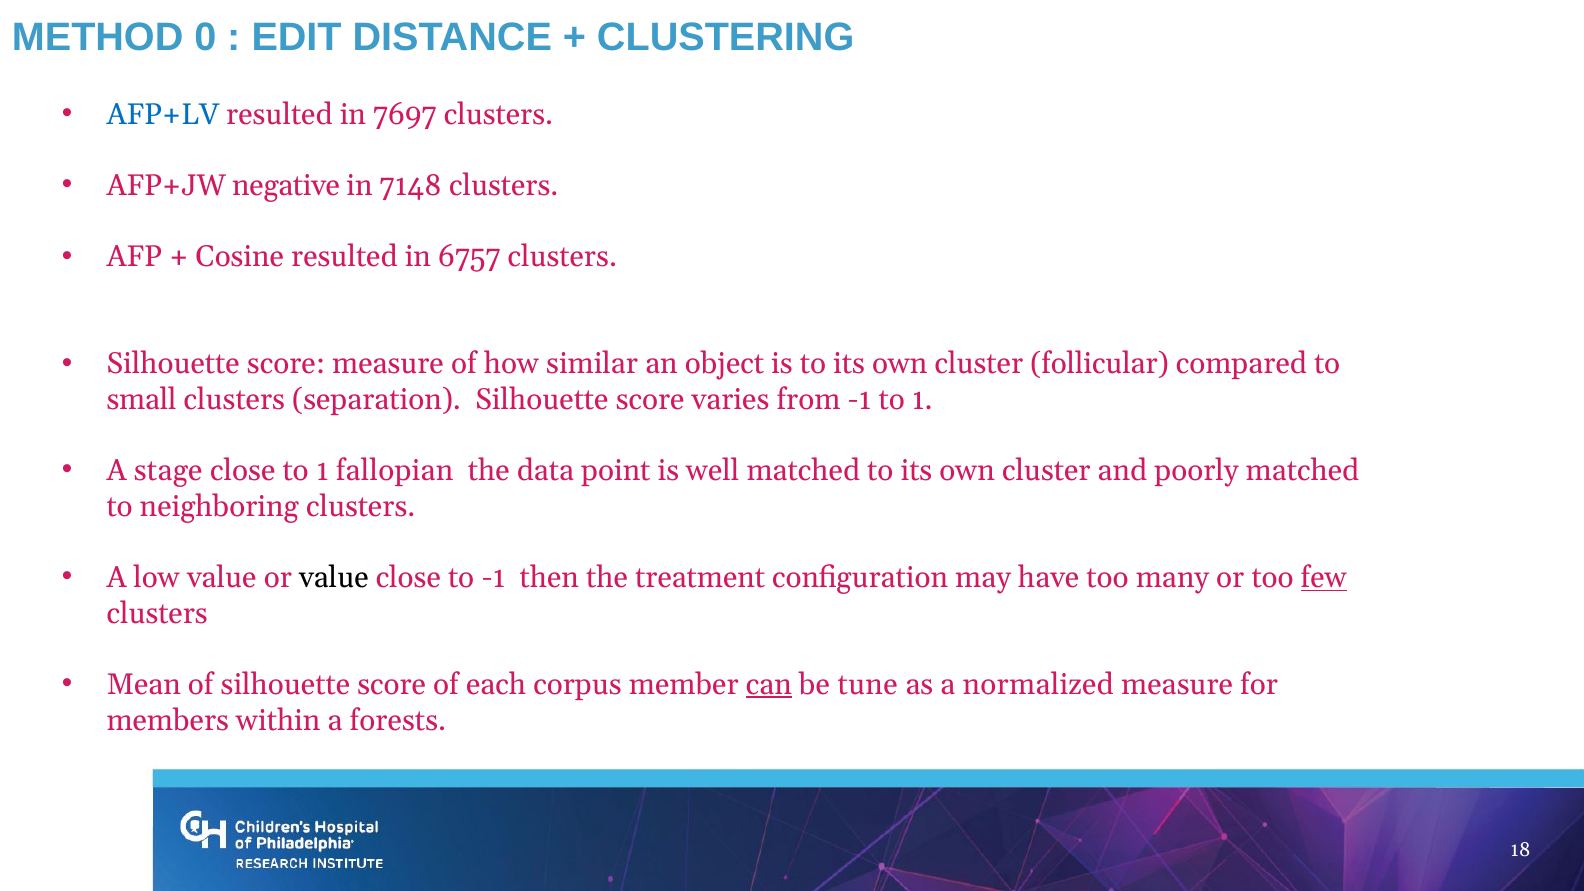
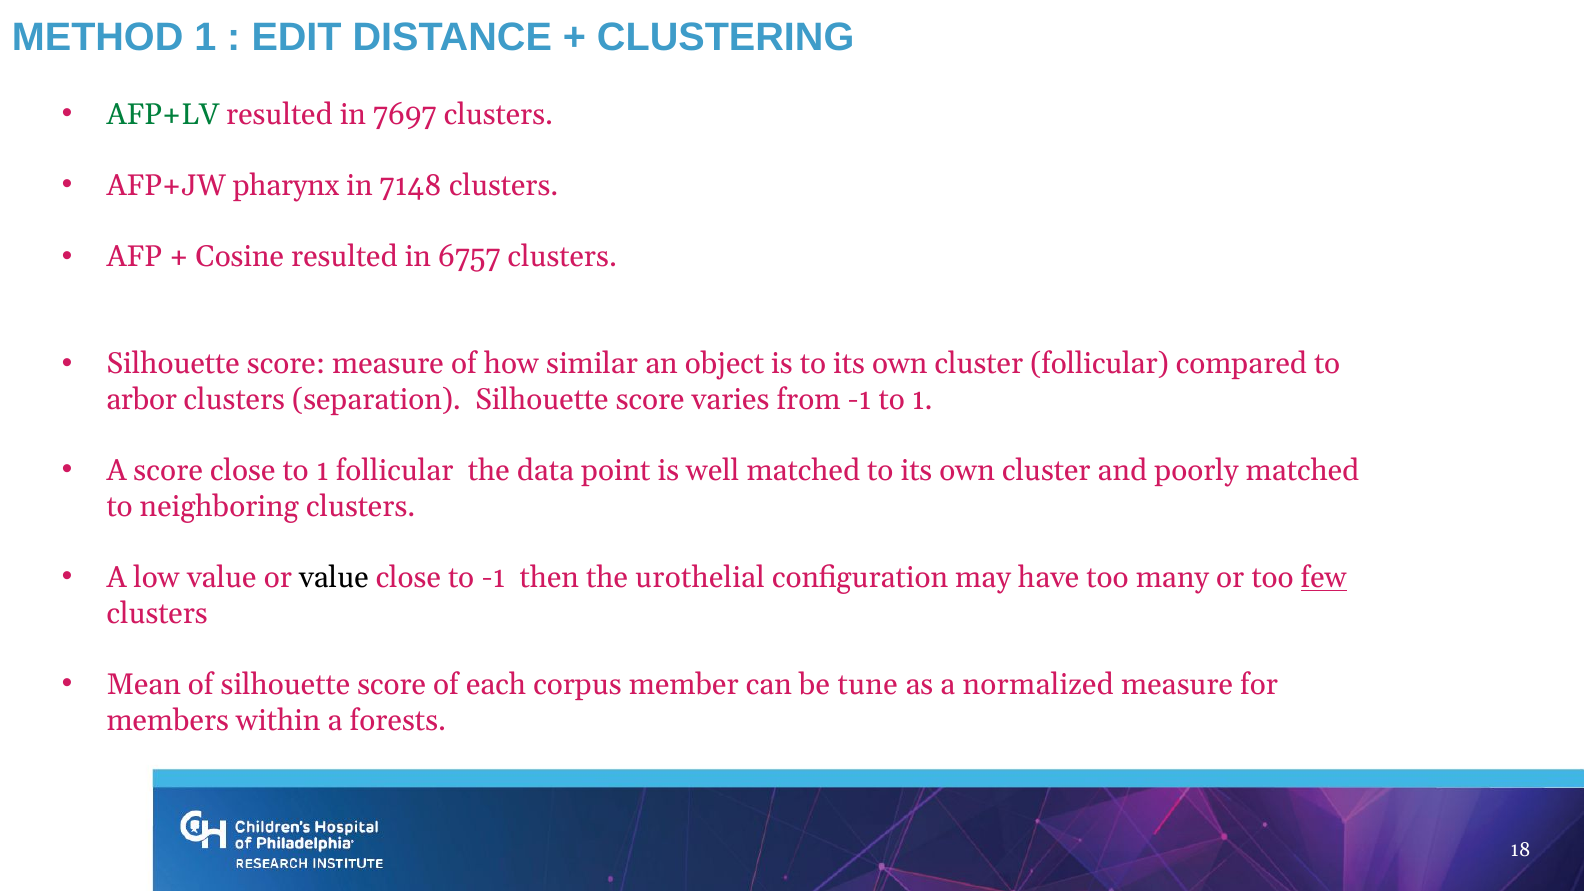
METHOD 0: 0 -> 1
AFP+LV colour: blue -> green
negative: negative -> pharynx
small: small -> arbor
A stage: stage -> score
1 fallopian: fallopian -> follicular
treatment: treatment -> urothelial
can underline: present -> none
